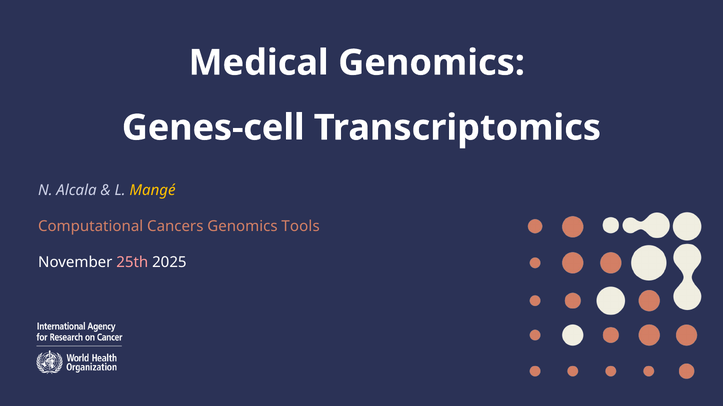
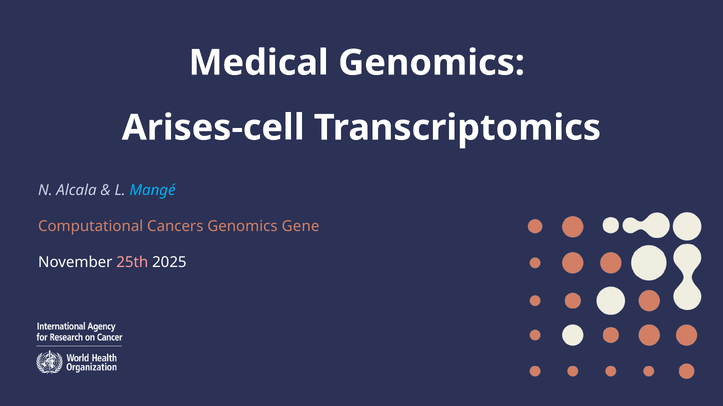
Genes-cell: Genes-cell -> Arises-cell
Mangé colour: yellow -> light blue
Tools: Tools -> Gene
